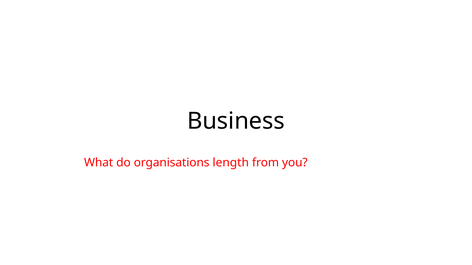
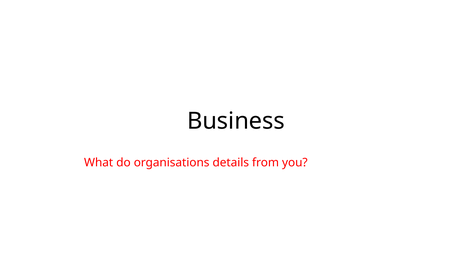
length: length -> details
